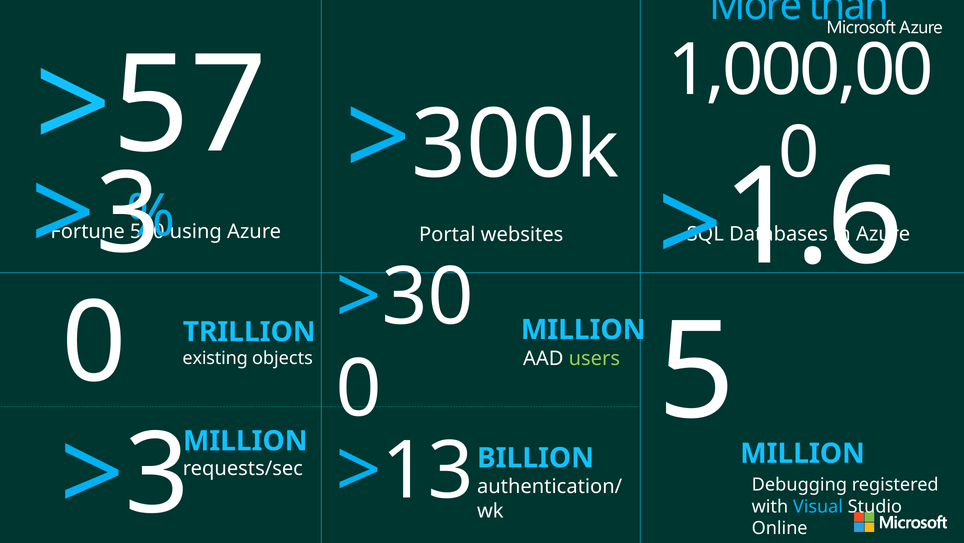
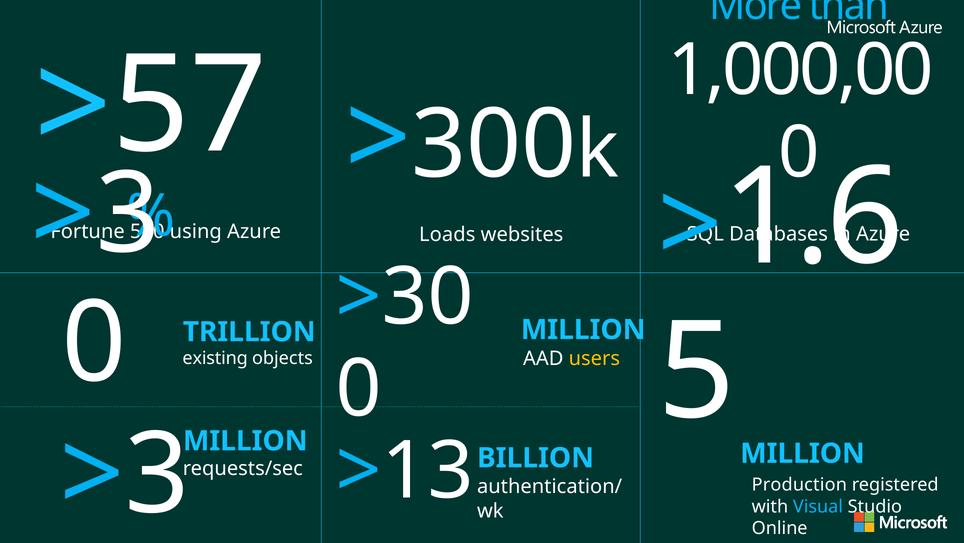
Portal: Portal -> Loads
users colour: light green -> yellow
Debugging: Debugging -> Production
